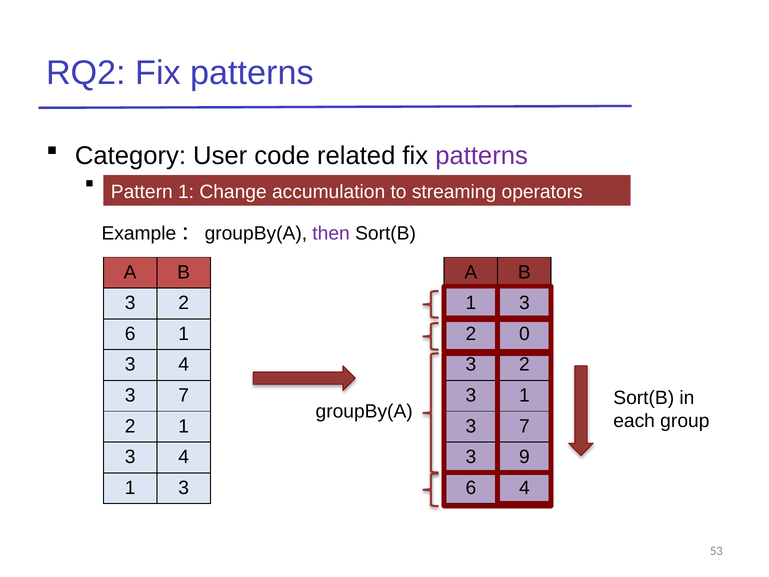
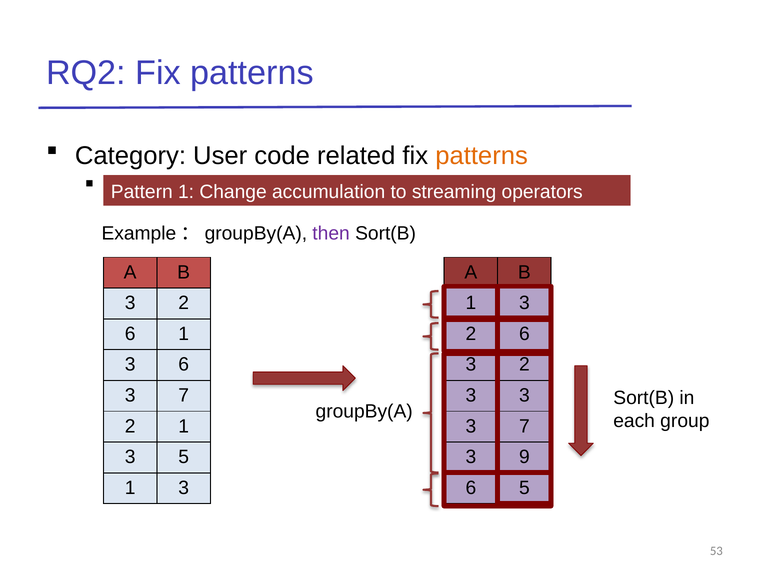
patterns at (482, 156) colour: purple -> orange
0 at (524, 334): 0 -> 6
4 at (184, 364): 4 -> 6
1 at (524, 395): 1 -> 3
4 at (184, 457): 4 -> 5
6 4: 4 -> 5
